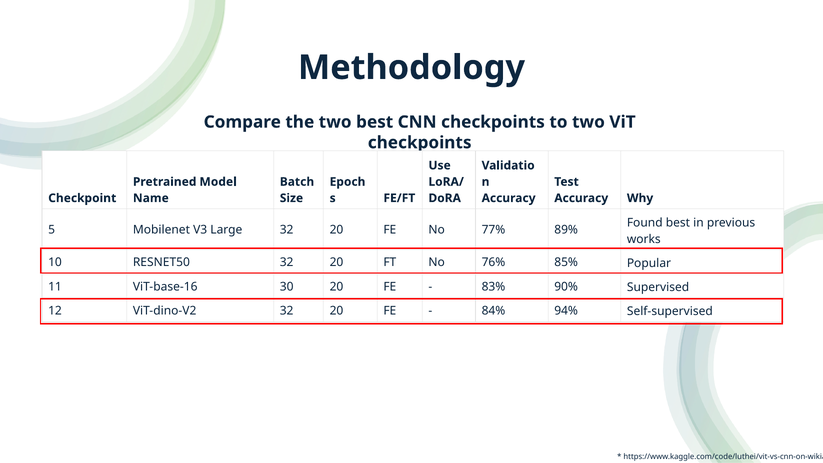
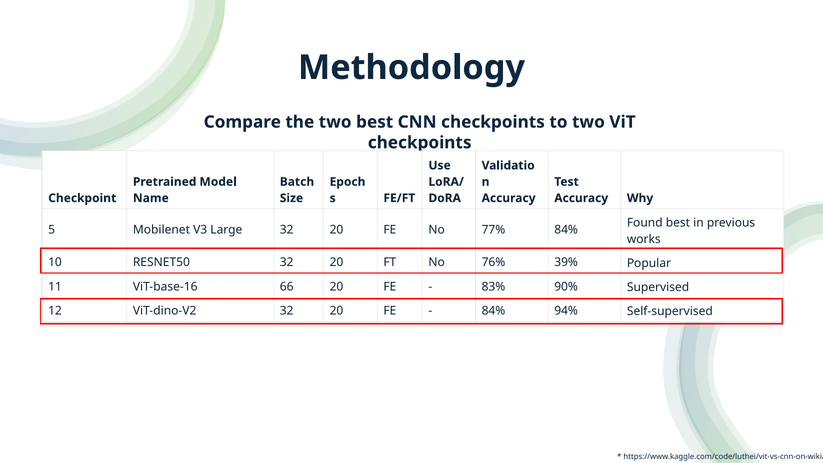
77% 89%: 89% -> 84%
85%: 85% -> 39%
30: 30 -> 66
